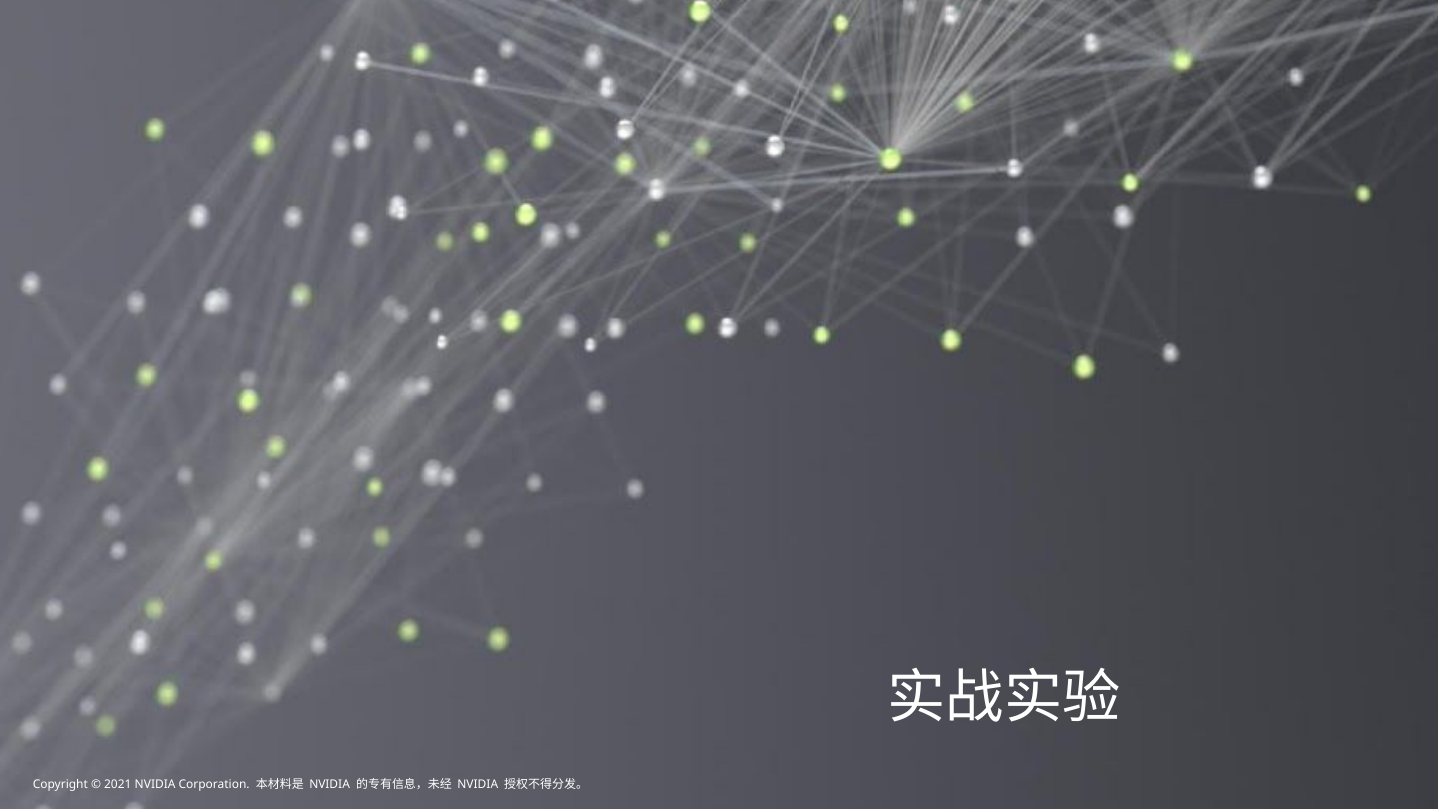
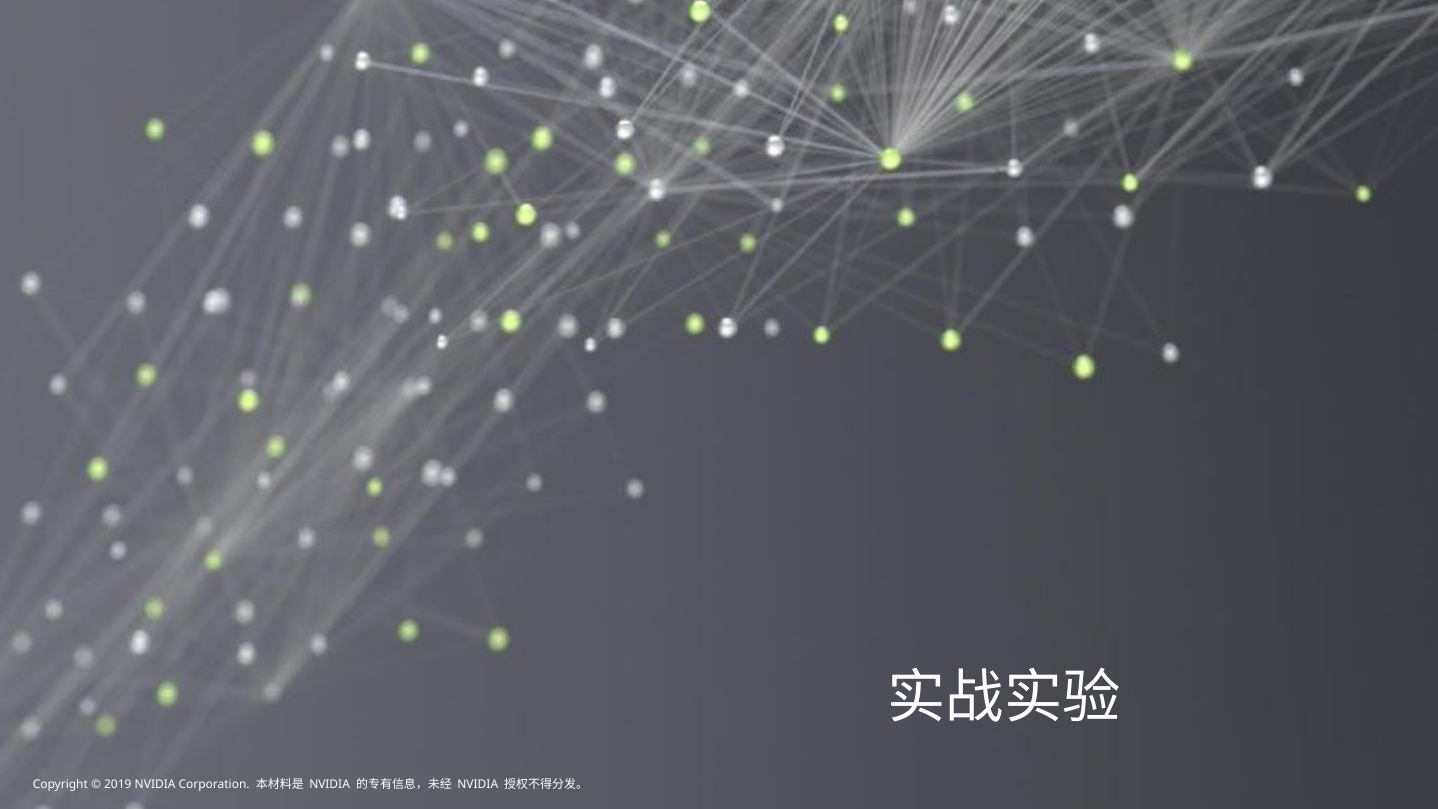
2021: 2021 -> 2019
